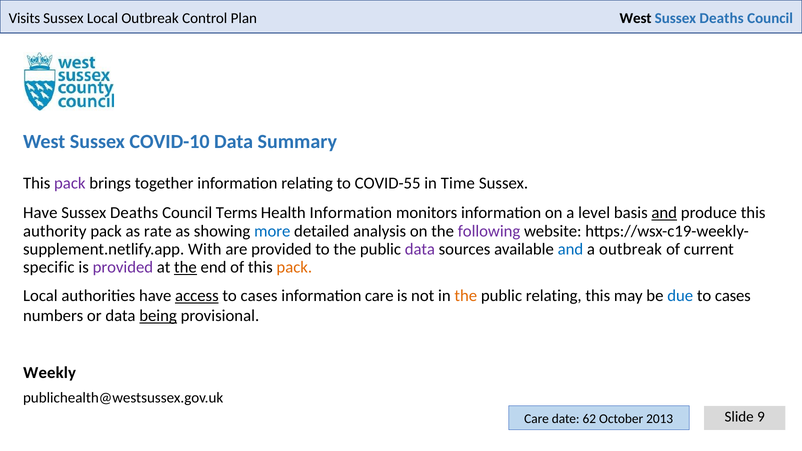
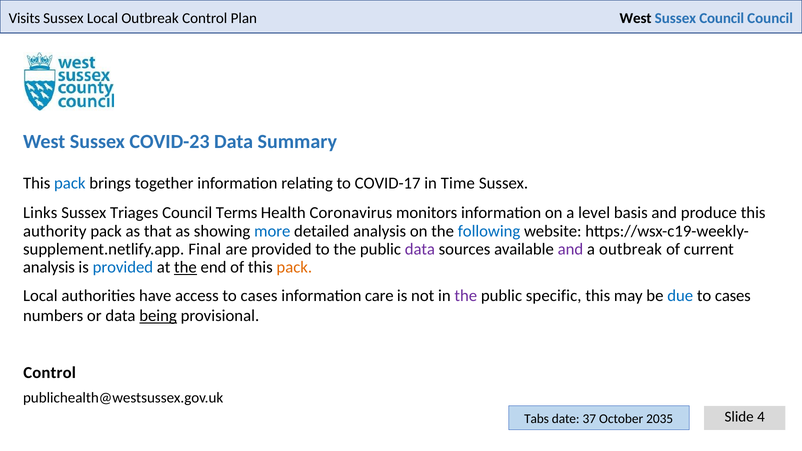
Deaths at (722, 18): Deaths -> Council
COVID-10: COVID-10 -> COVID-23
pack at (70, 183) colour: purple -> blue
COVID-55: COVID-55 -> COVID-17
Have at (40, 213): Have -> Links
Deaths at (134, 213): Deaths -> Triages
Health Information: Information -> Coronavirus
and at (664, 213) underline: present -> none
rate: rate -> that
following colour: purple -> blue
With: With -> Final
and at (570, 249) colour: blue -> purple
specific at (49, 267): specific -> analysis
provided at (123, 267) colour: purple -> blue
access underline: present -> none
the at (466, 296) colour: orange -> purple
public relating: relating -> specific
Weekly at (50, 373): Weekly -> Control
9: 9 -> 4
Care at (537, 419): Care -> Tabs
62: 62 -> 37
2013: 2013 -> 2035
